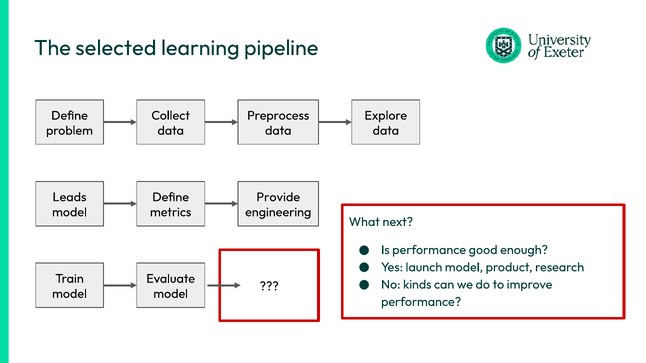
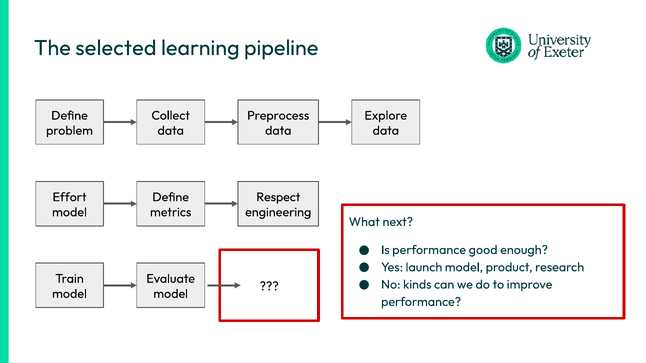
Leads: Leads -> Effort
Provide: Provide -> Respect
